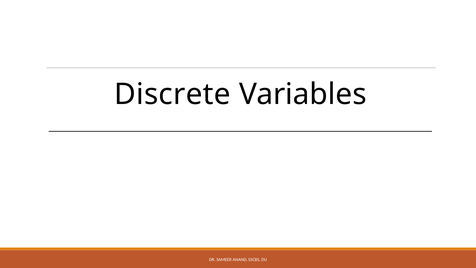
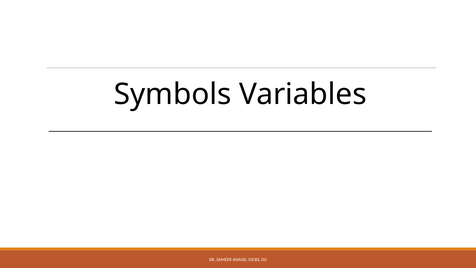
Discrete: Discrete -> Symbols
